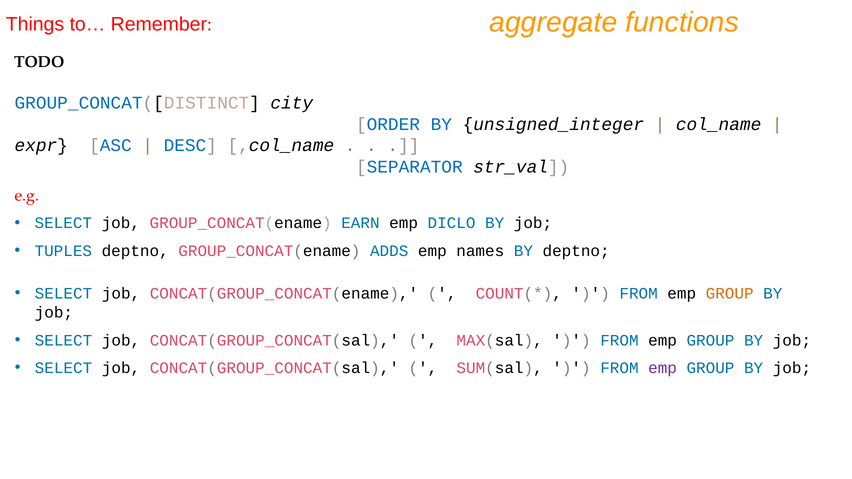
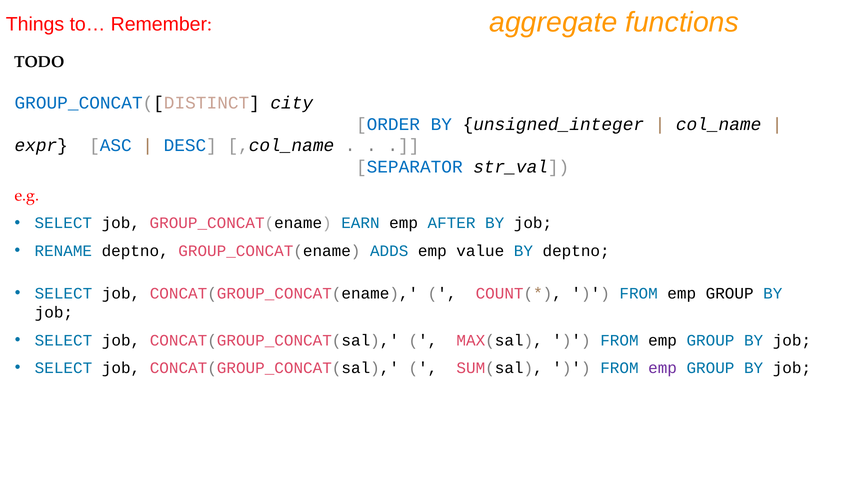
DICLO: DICLO -> AFTER
TUPLES: TUPLES -> RENAME
names: names -> value
GROUP at (730, 294) colour: orange -> black
